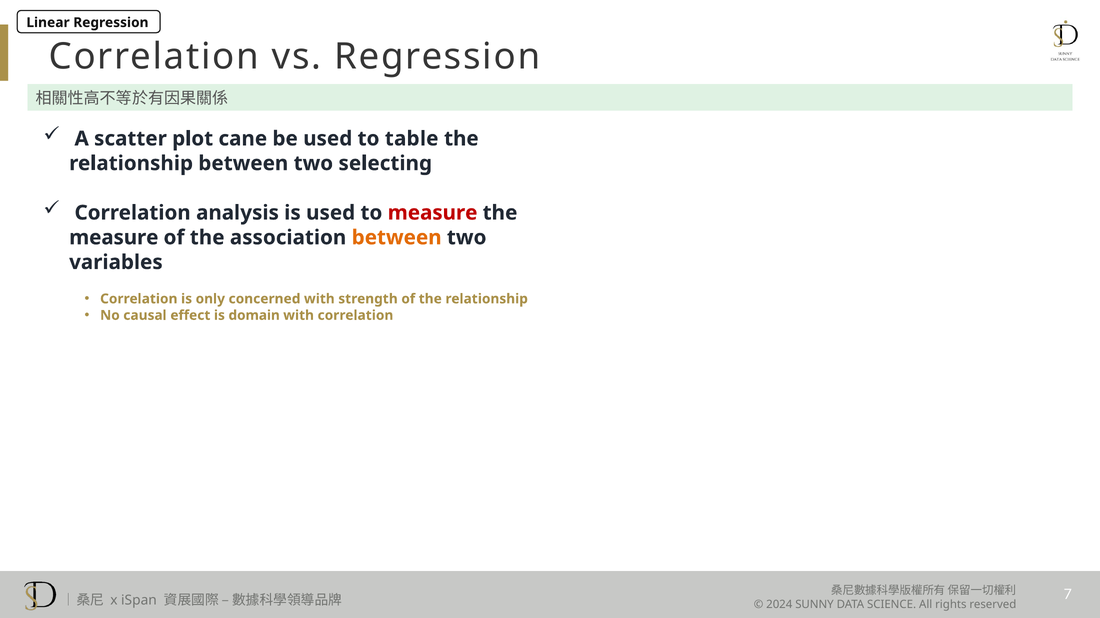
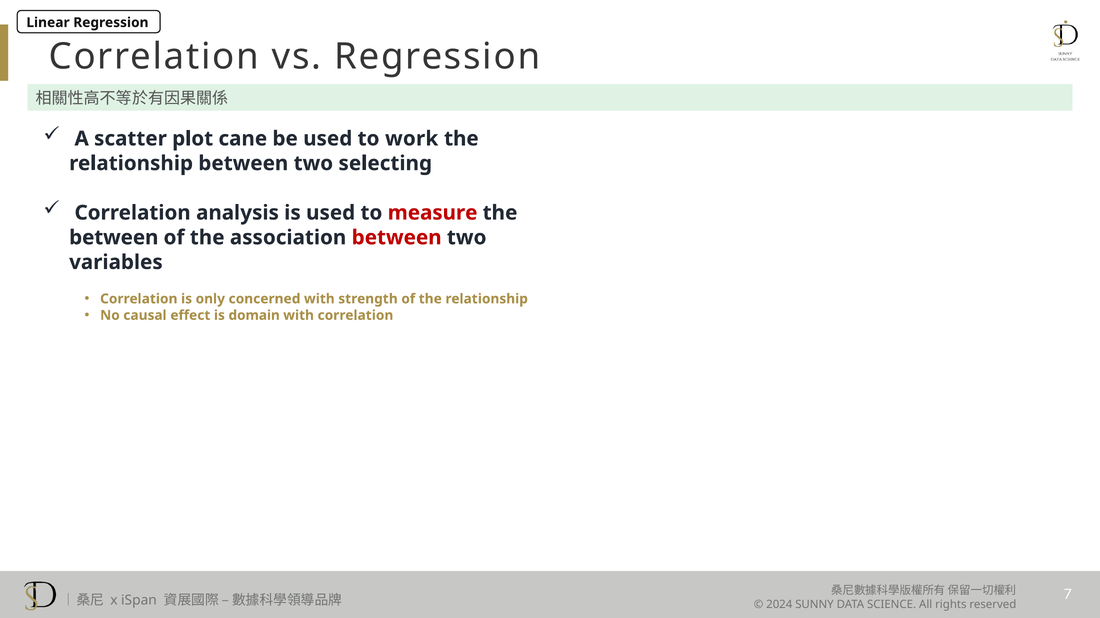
table: table -> work
measure at (114, 238): measure -> between
between at (397, 238) colour: orange -> red
